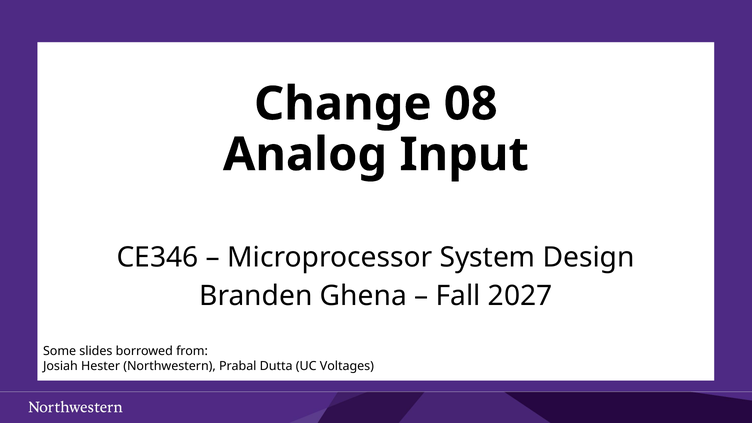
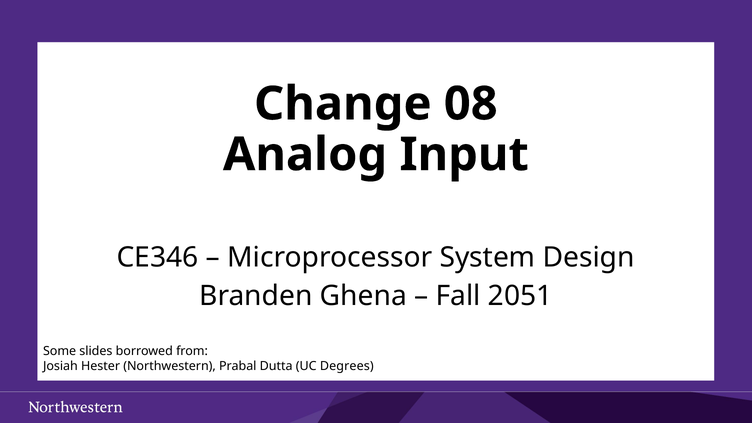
2027: 2027 -> 2051
Voltages: Voltages -> Degrees
